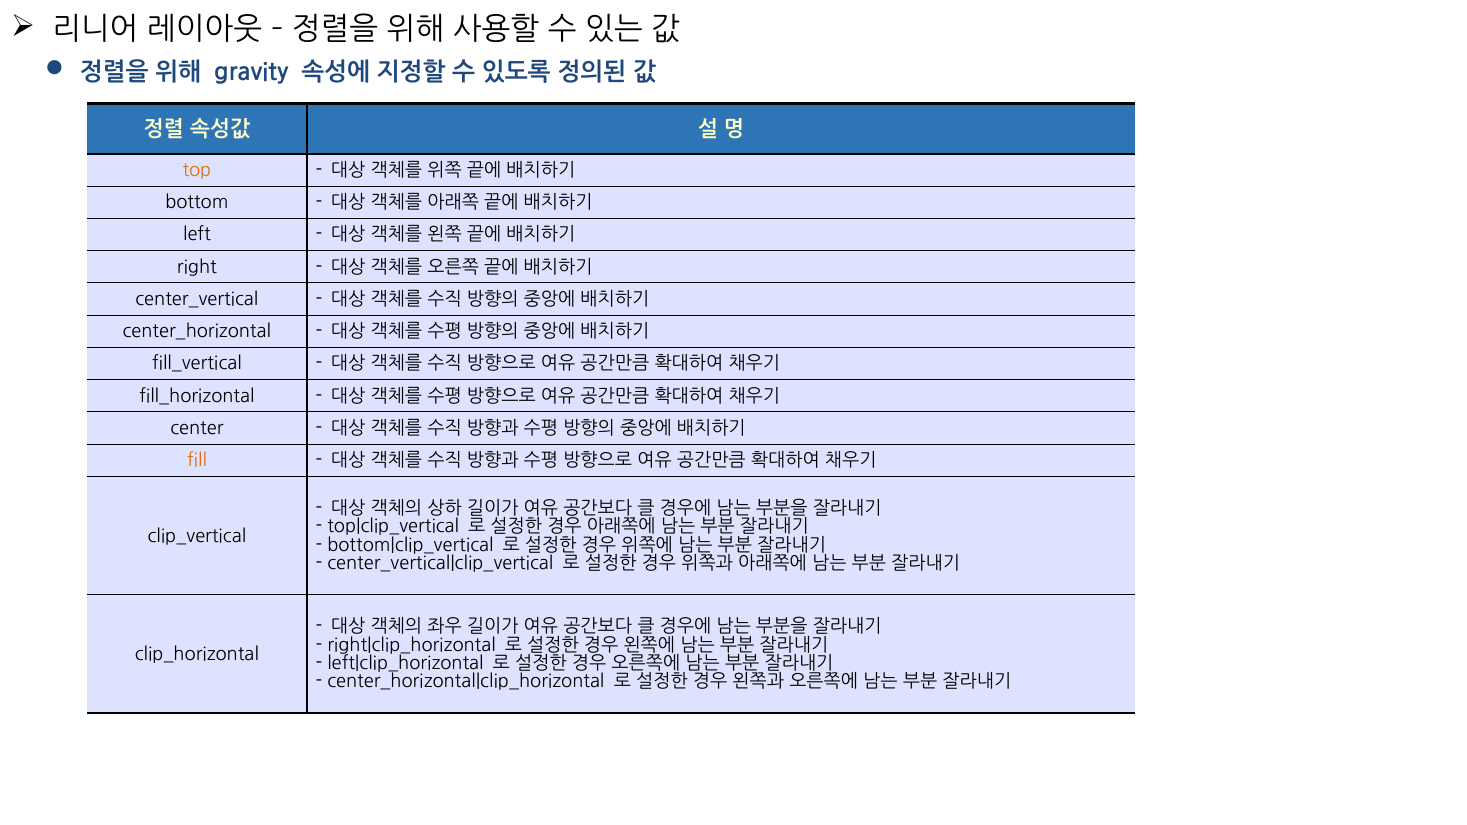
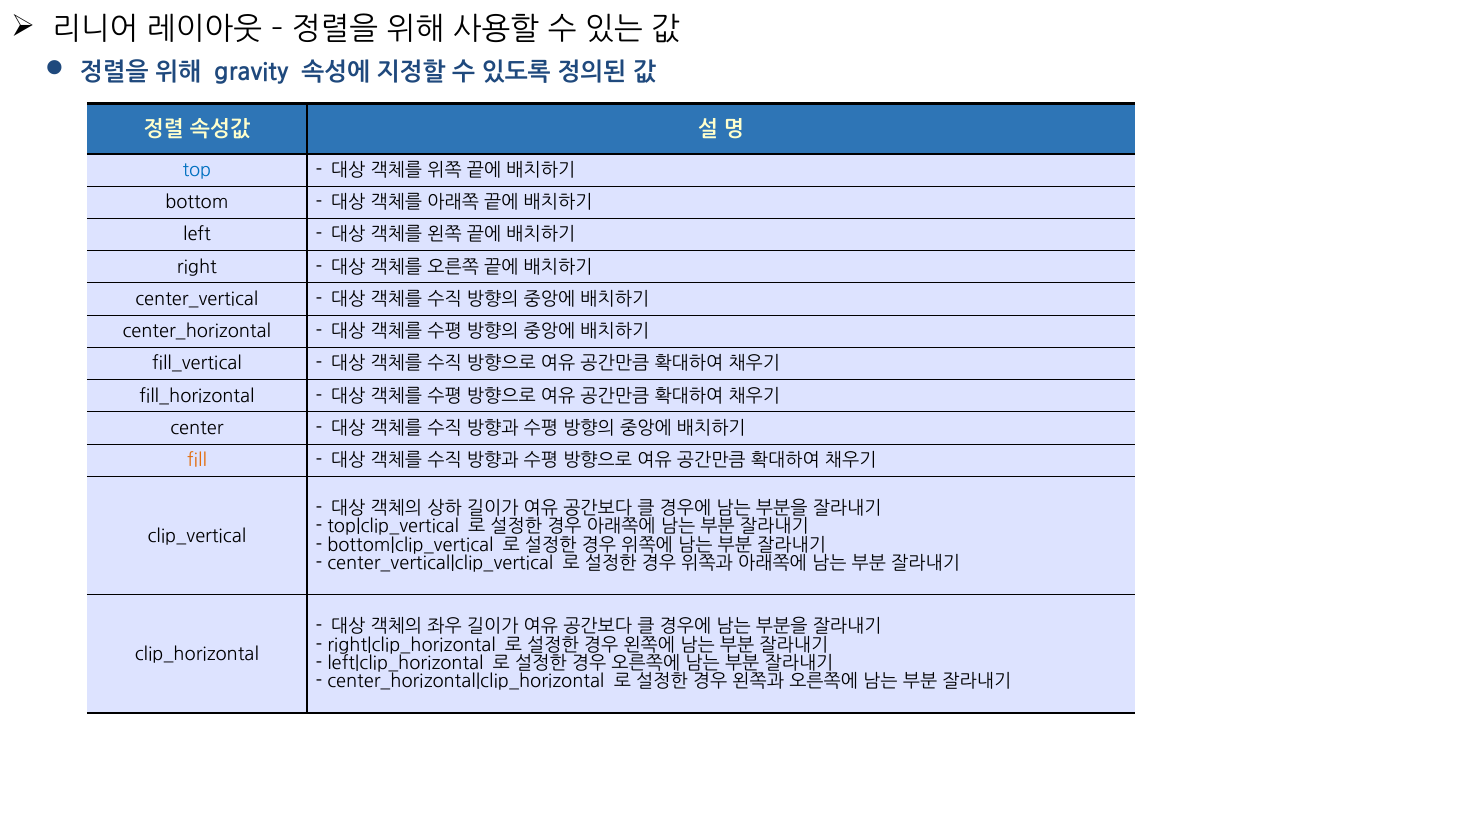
top colour: orange -> blue
